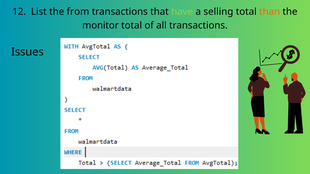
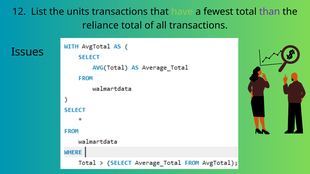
from: from -> units
selling: selling -> fewest
than colour: orange -> purple
monitor: monitor -> reliance
